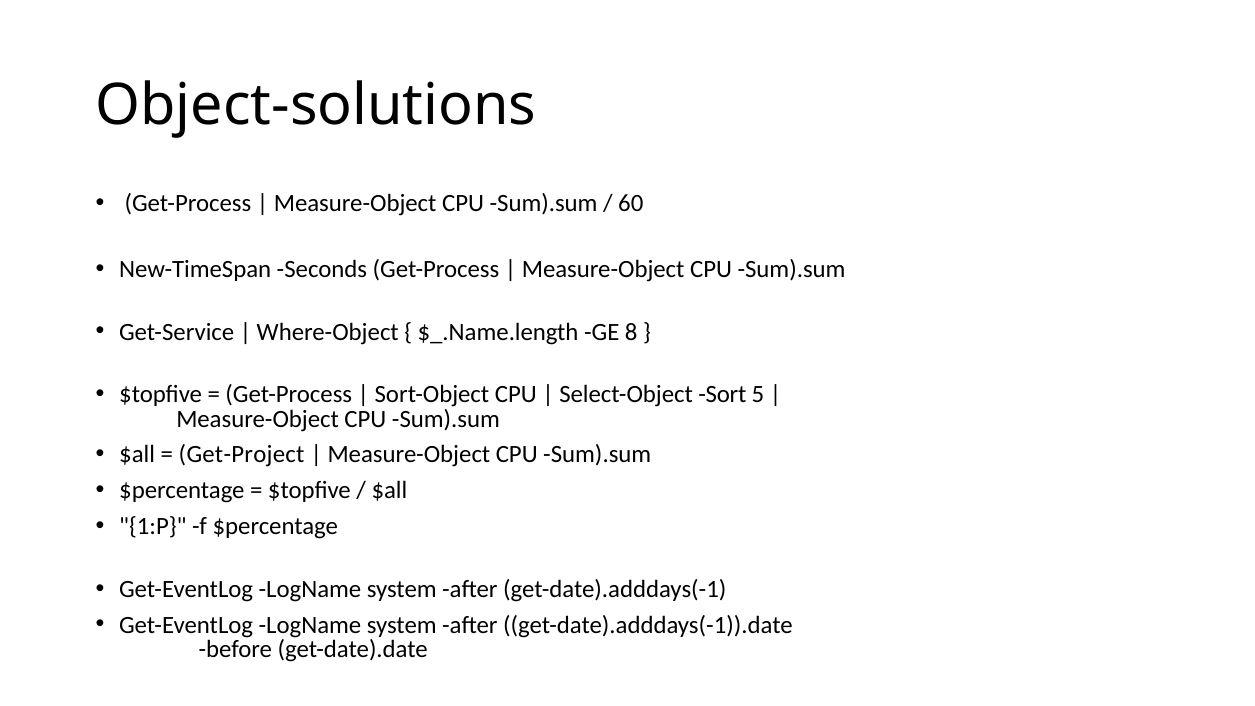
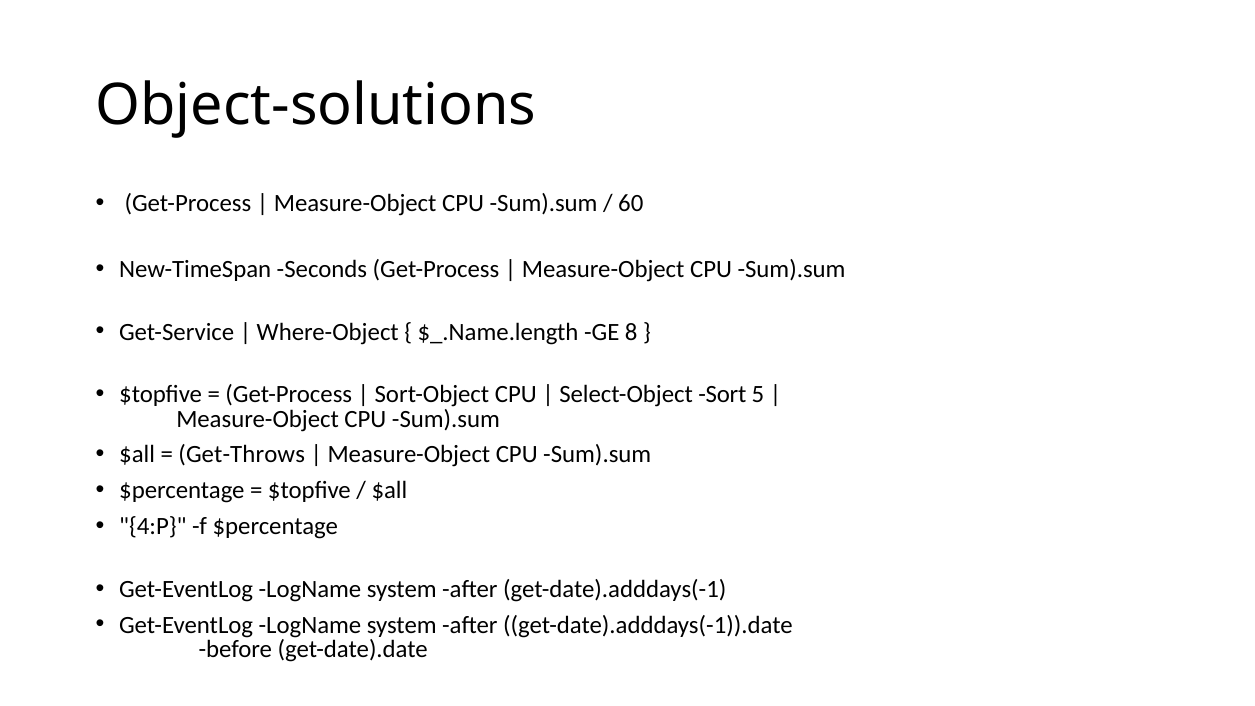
Get-Project: Get-Project -> Get-Throws
1:P: 1:P -> 4:P
